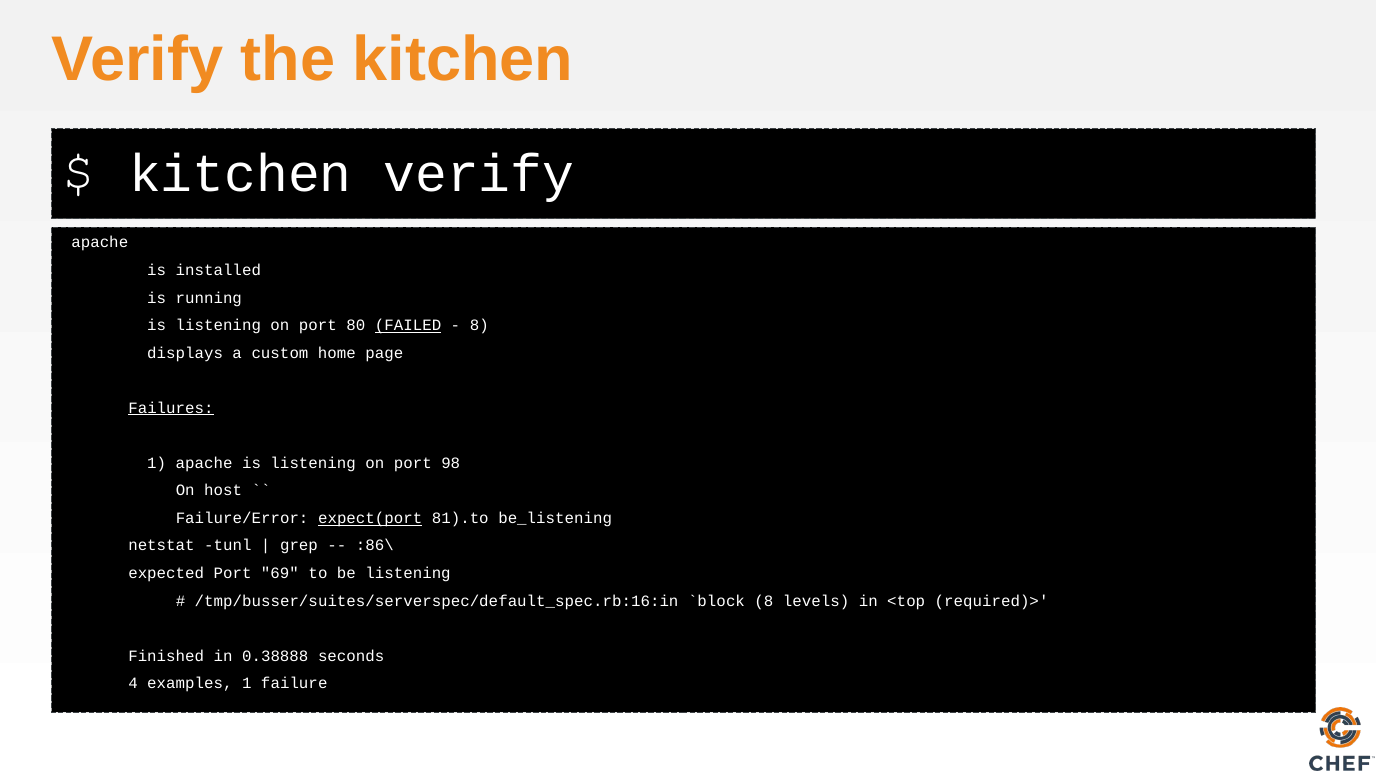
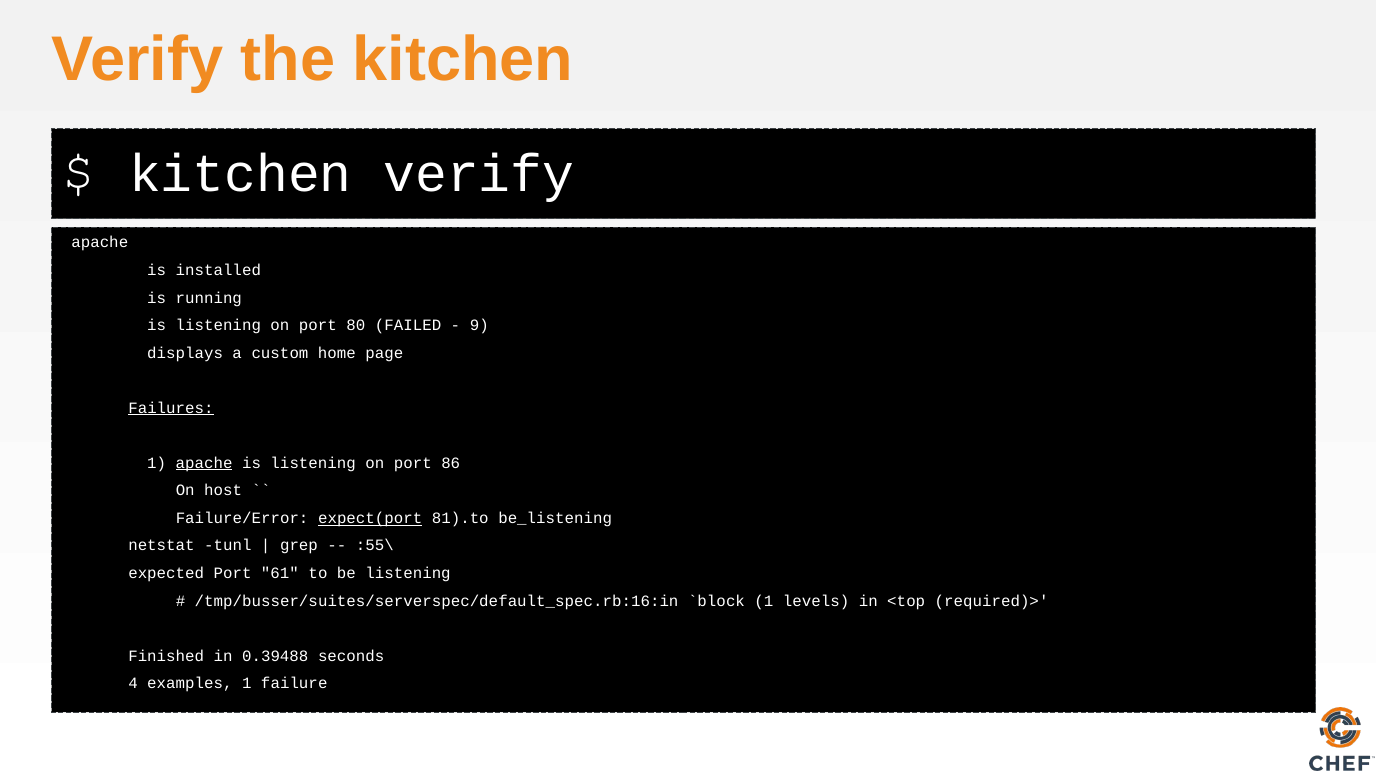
FAILED underline: present -> none
8 at (479, 325): 8 -> 9
apache at (204, 463) underline: none -> present
98: 98 -> 86
:86\: :86\ -> :55\
69: 69 -> 61
8 at (764, 601): 8 -> 1
0.38888: 0.38888 -> 0.39488
